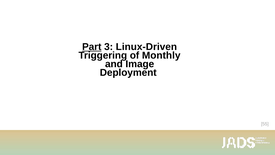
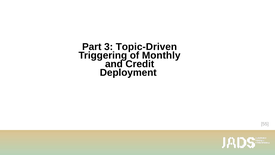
Part underline: present -> none
Linux-Driven: Linux-Driven -> Topic-Driven
Image: Image -> Credit
